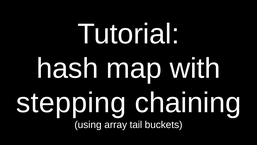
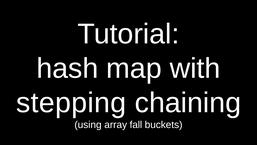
tail: tail -> fall
